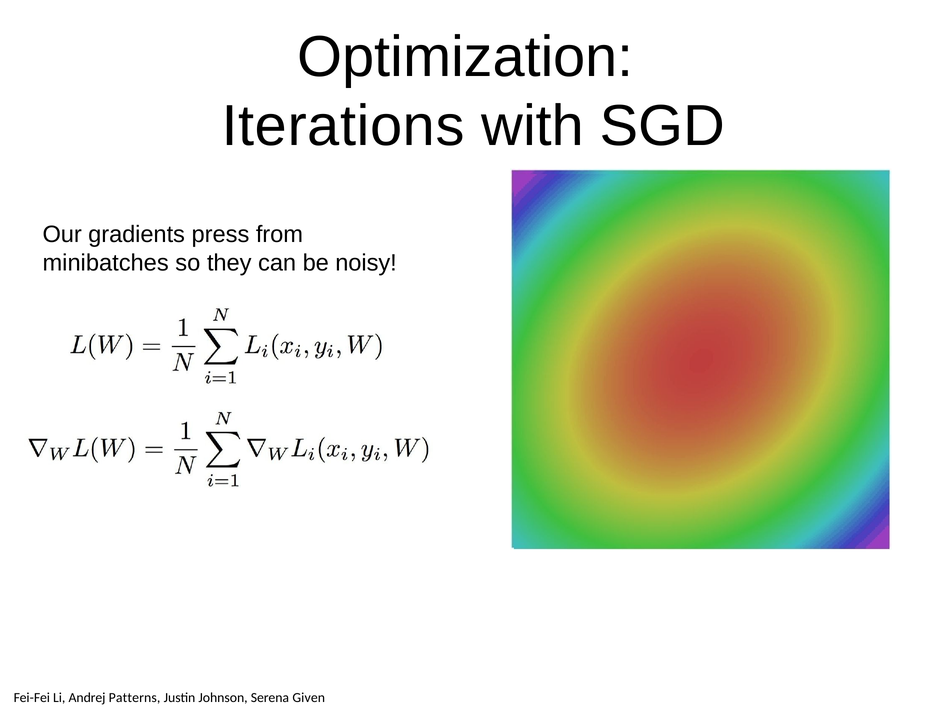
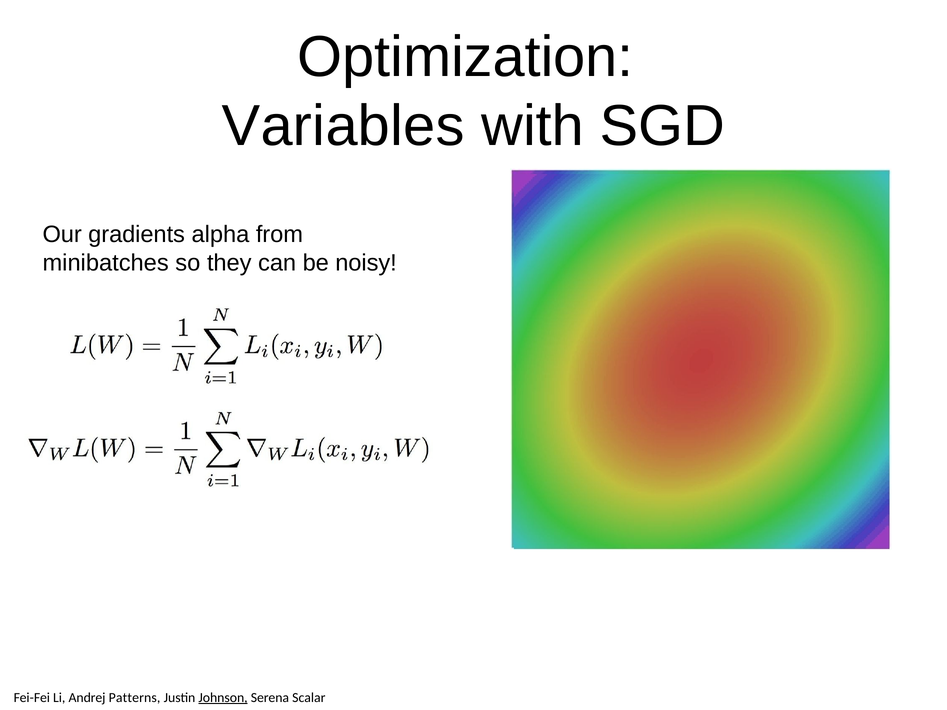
Iterations: Iterations -> Variables
press: press -> alpha
Johnson underline: none -> present
Given: Given -> Scalar
